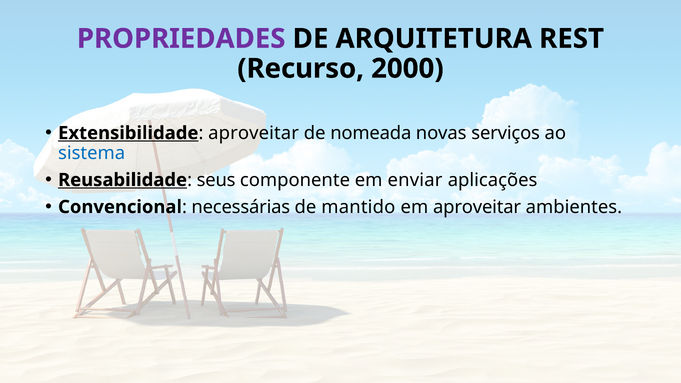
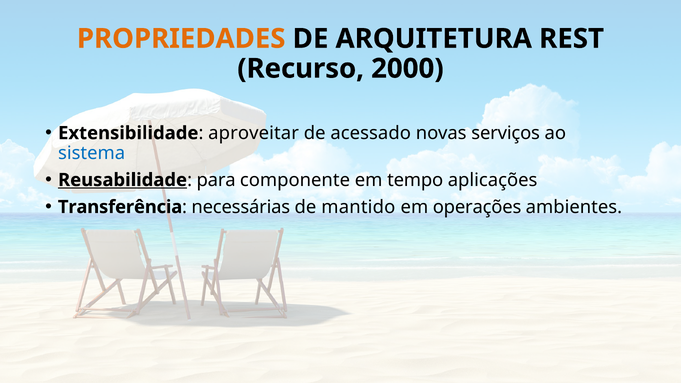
PROPRIEDADES colour: purple -> orange
Extensibilidade underline: present -> none
nomeada: nomeada -> acessado
seus: seus -> para
enviar: enviar -> tempo
Convencional: Convencional -> Transferência
em aproveitar: aproveitar -> operações
